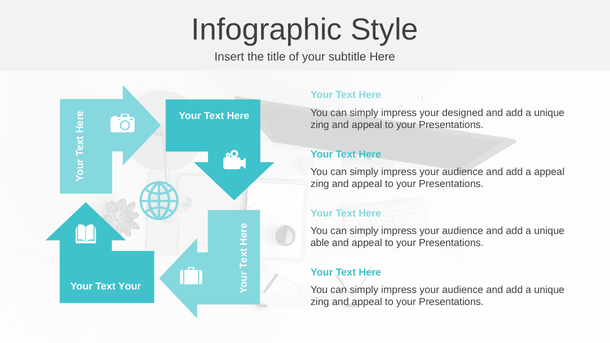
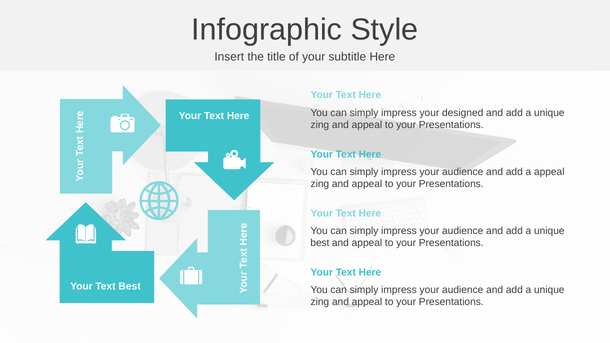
able at (320, 243): able -> best
Text Your: Your -> Best
